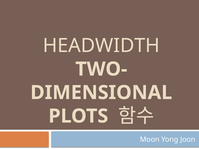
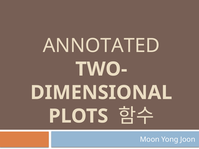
HEADWIDTH: HEADWIDTH -> ANNOTATED
